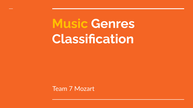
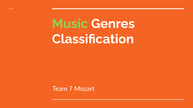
Music colour: yellow -> light green
